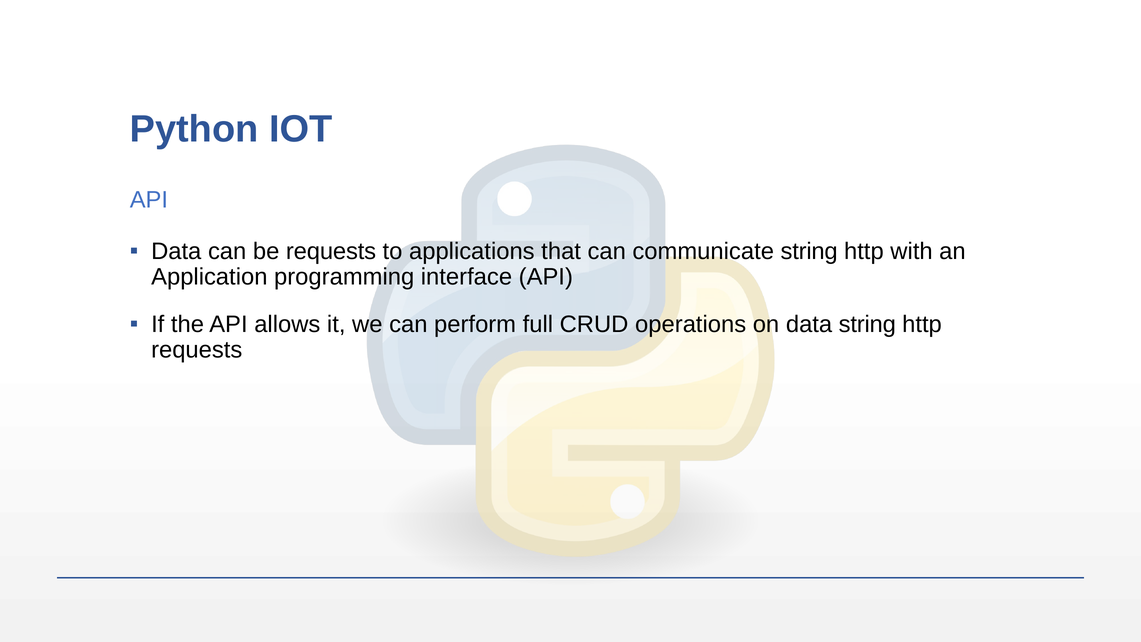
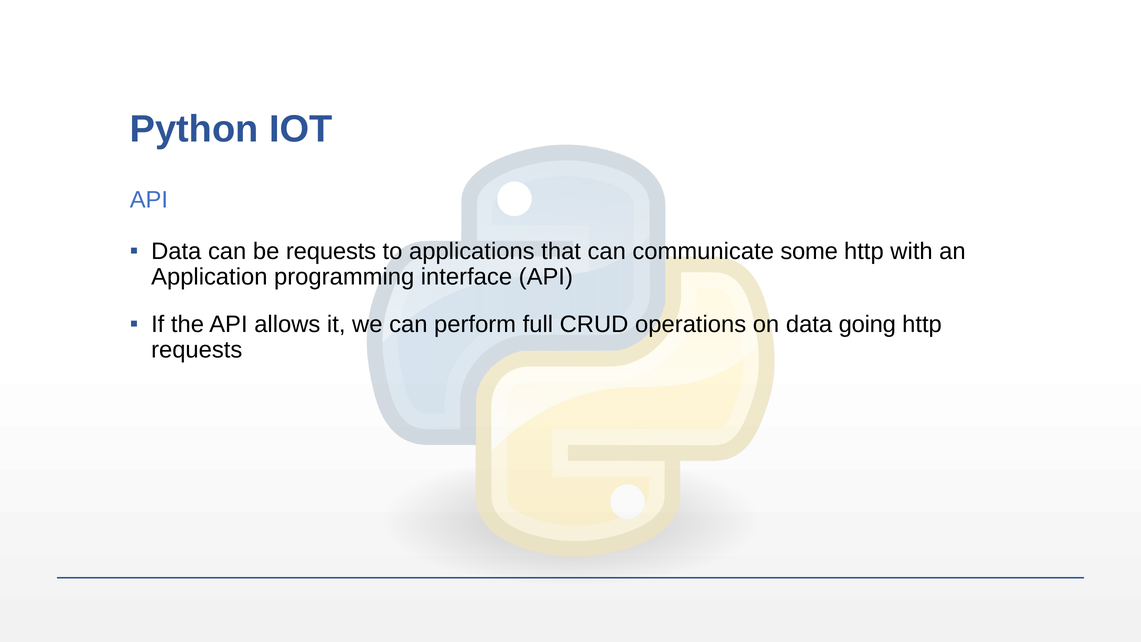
communicate string: string -> some
data string: string -> going
